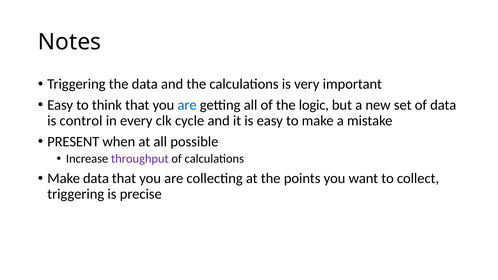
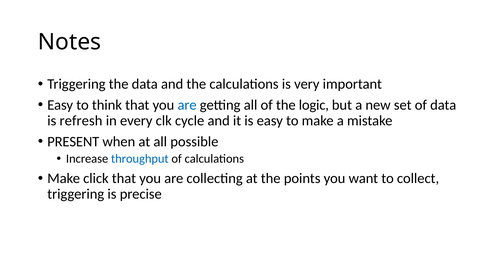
control: control -> refresh
throughput colour: purple -> blue
Make data: data -> click
